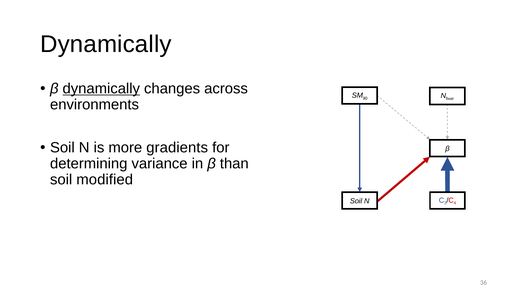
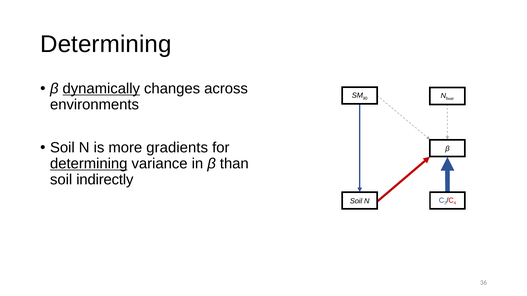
Dynamically at (106, 44): Dynamically -> Determining
determining at (89, 164) underline: none -> present
modified: modified -> indirectly
